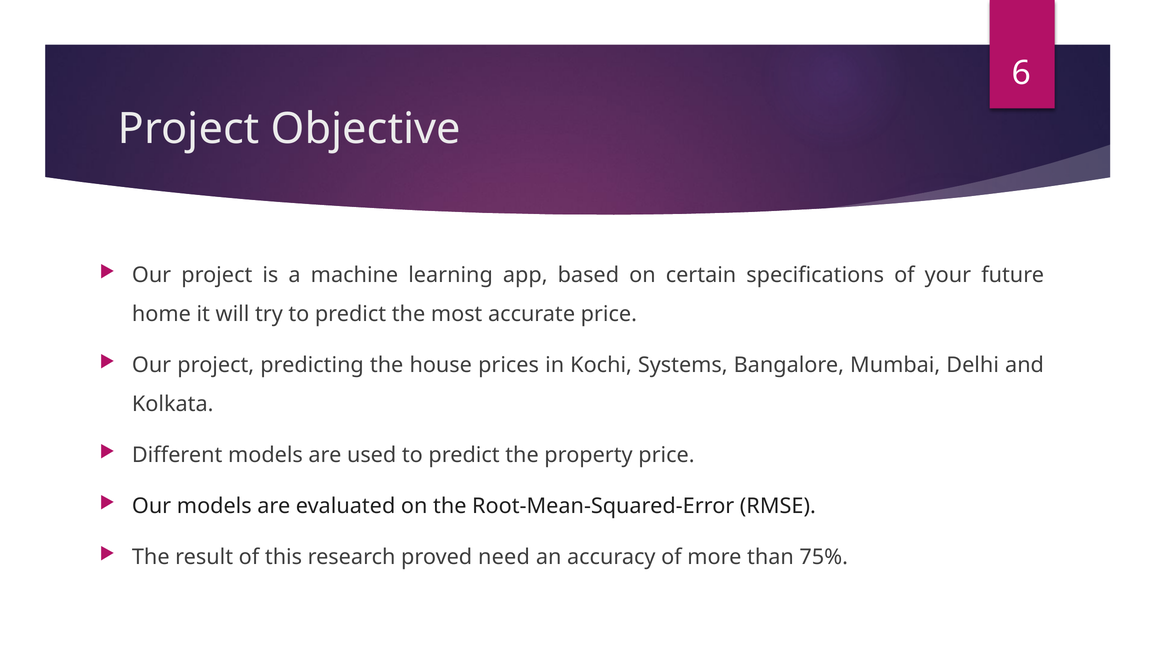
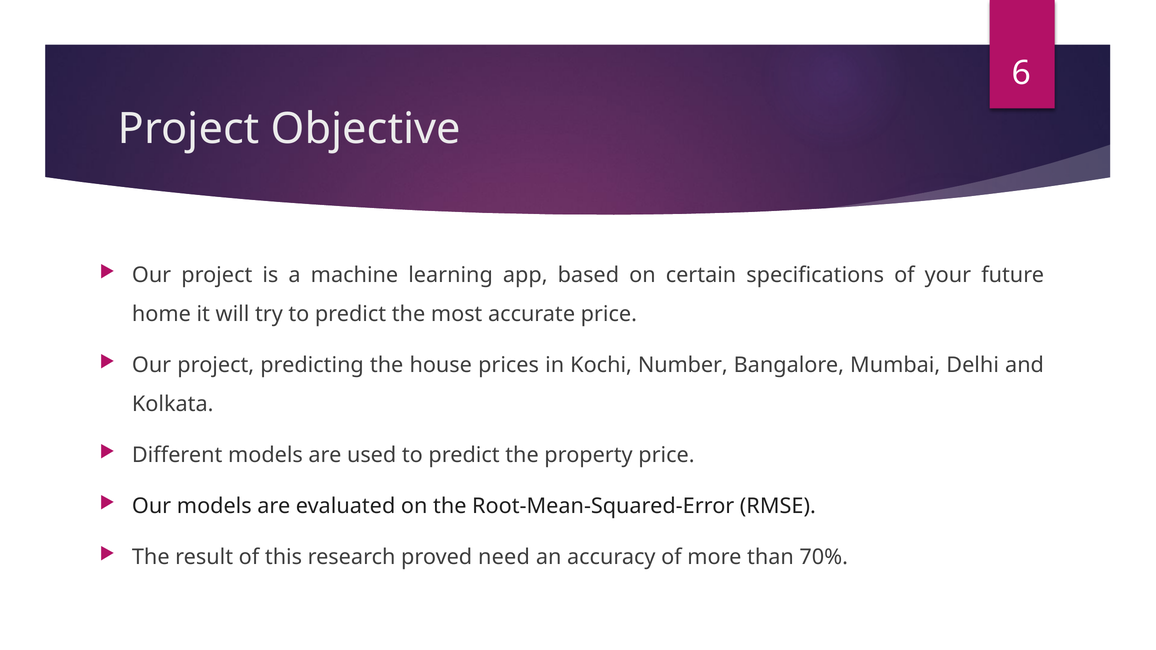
Systems: Systems -> Number
75%: 75% -> 70%
